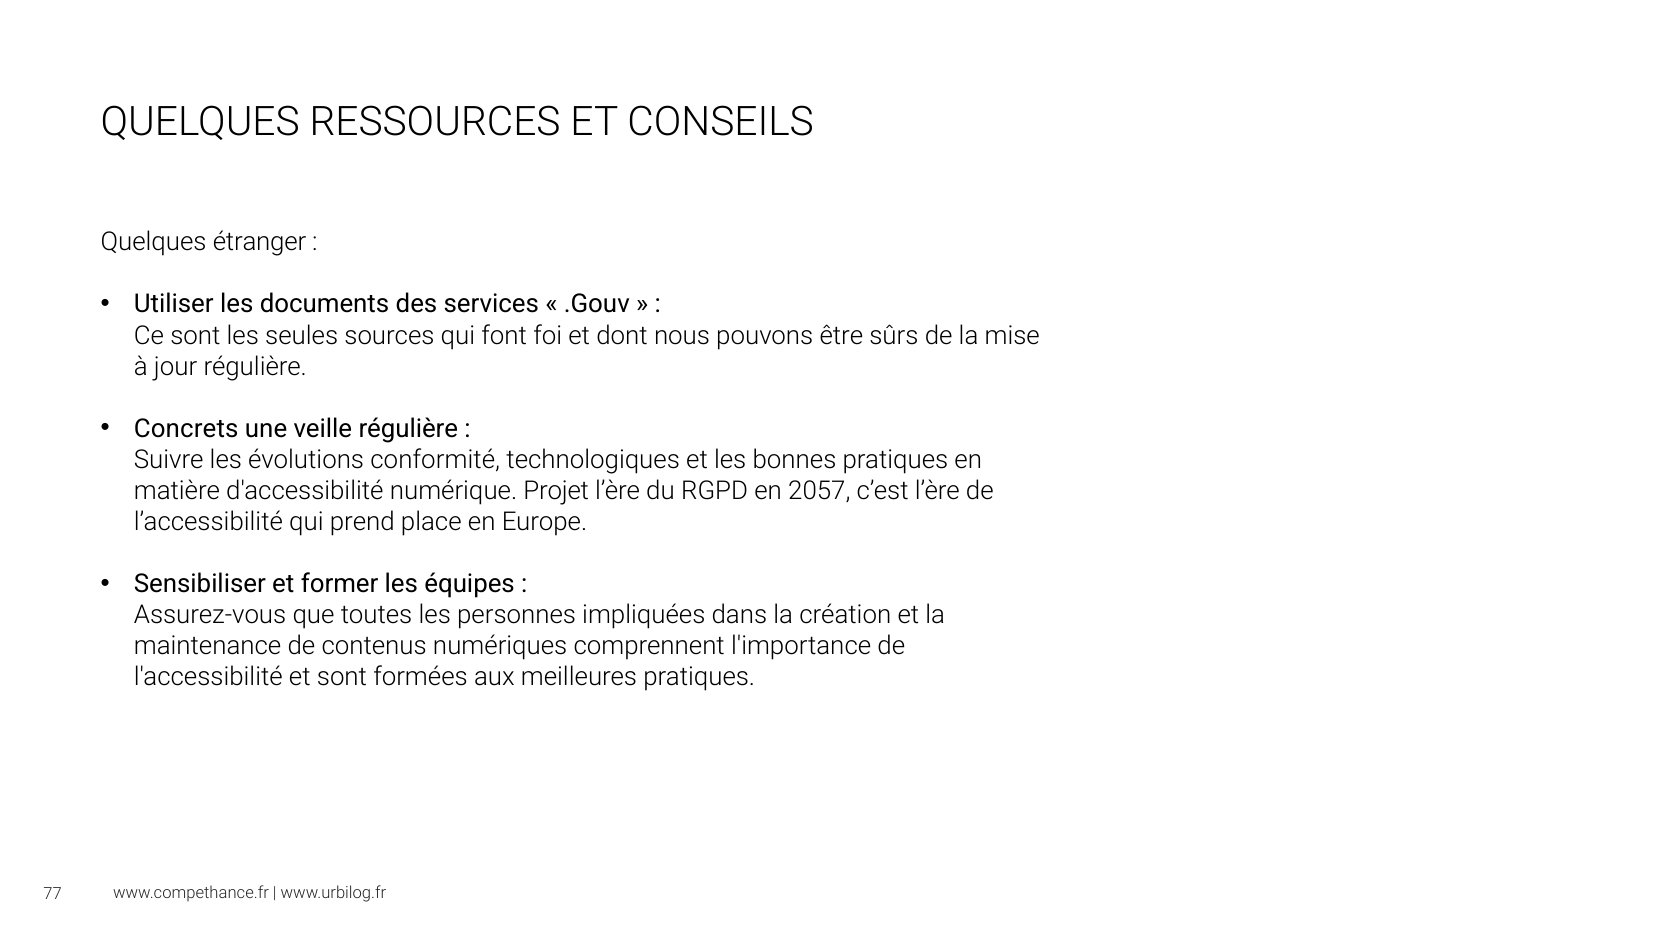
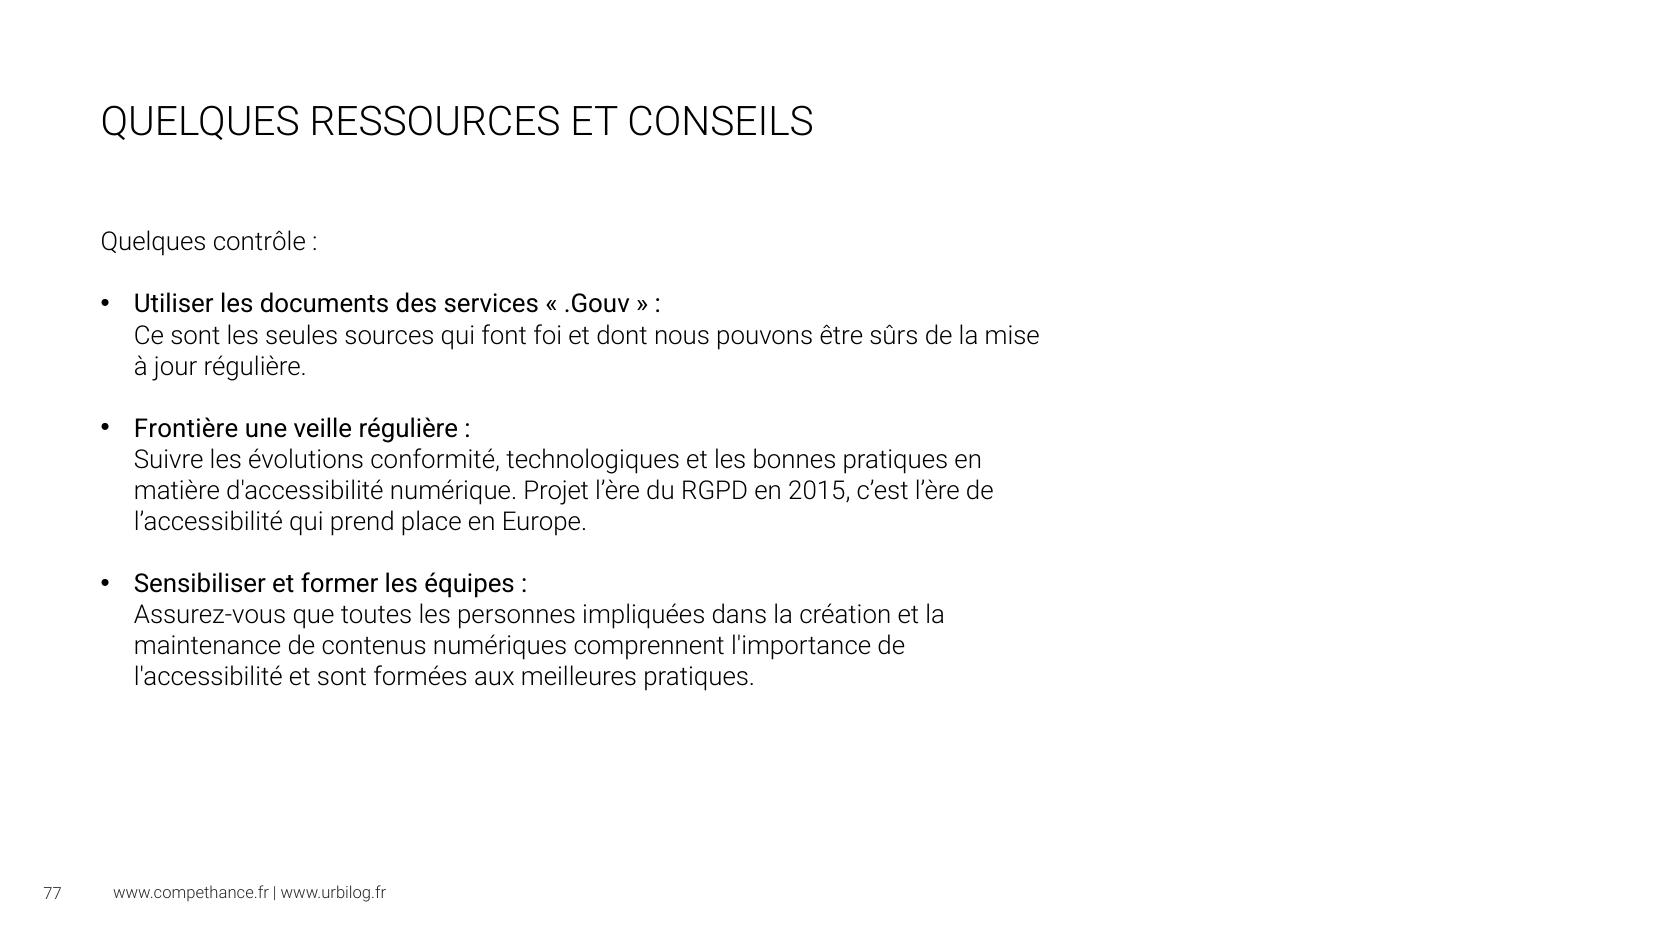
étranger: étranger -> contrôle
Concrets: Concrets -> Frontière
2057: 2057 -> 2015
